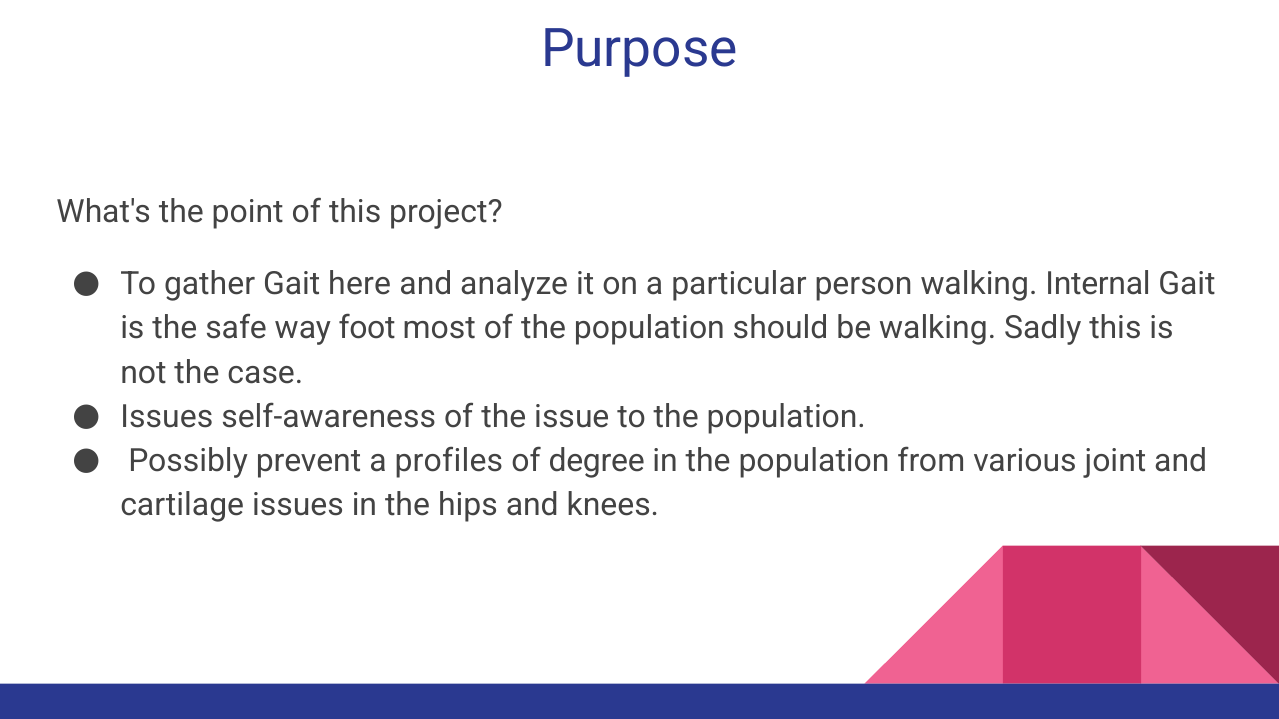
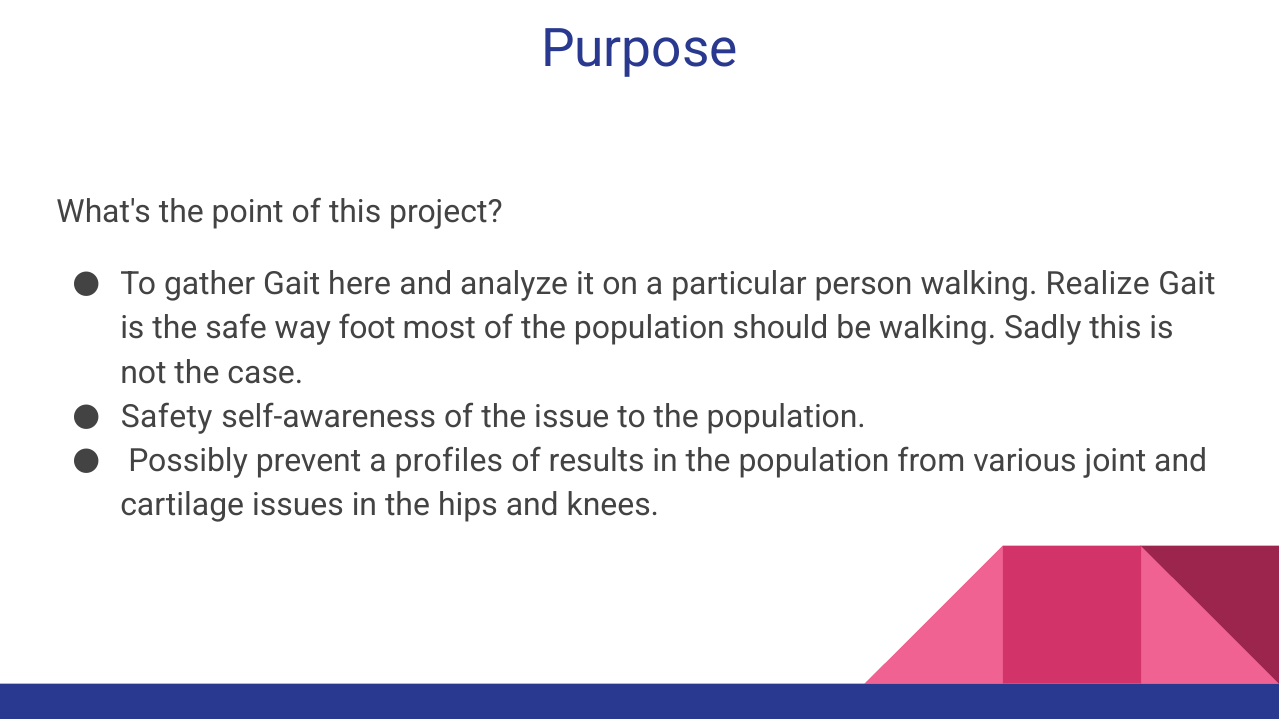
Internal: Internal -> Realize
Issues at (167, 417): Issues -> Safety
degree: degree -> results
